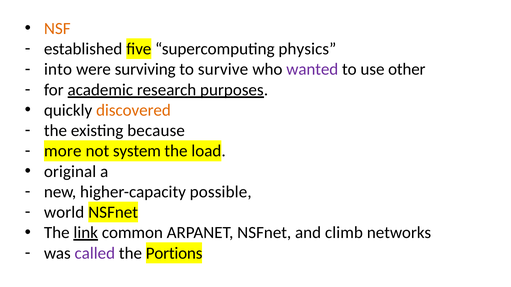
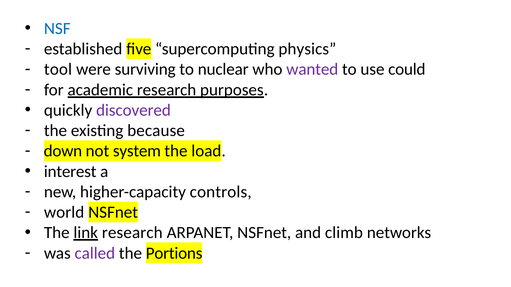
NSF colour: orange -> blue
into: into -> tool
survive: survive -> nuclear
other: other -> could
discovered colour: orange -> purple
more: more -> down
original: original -> interest
possible: possible -> controls
common at (132, 233): common -> research
